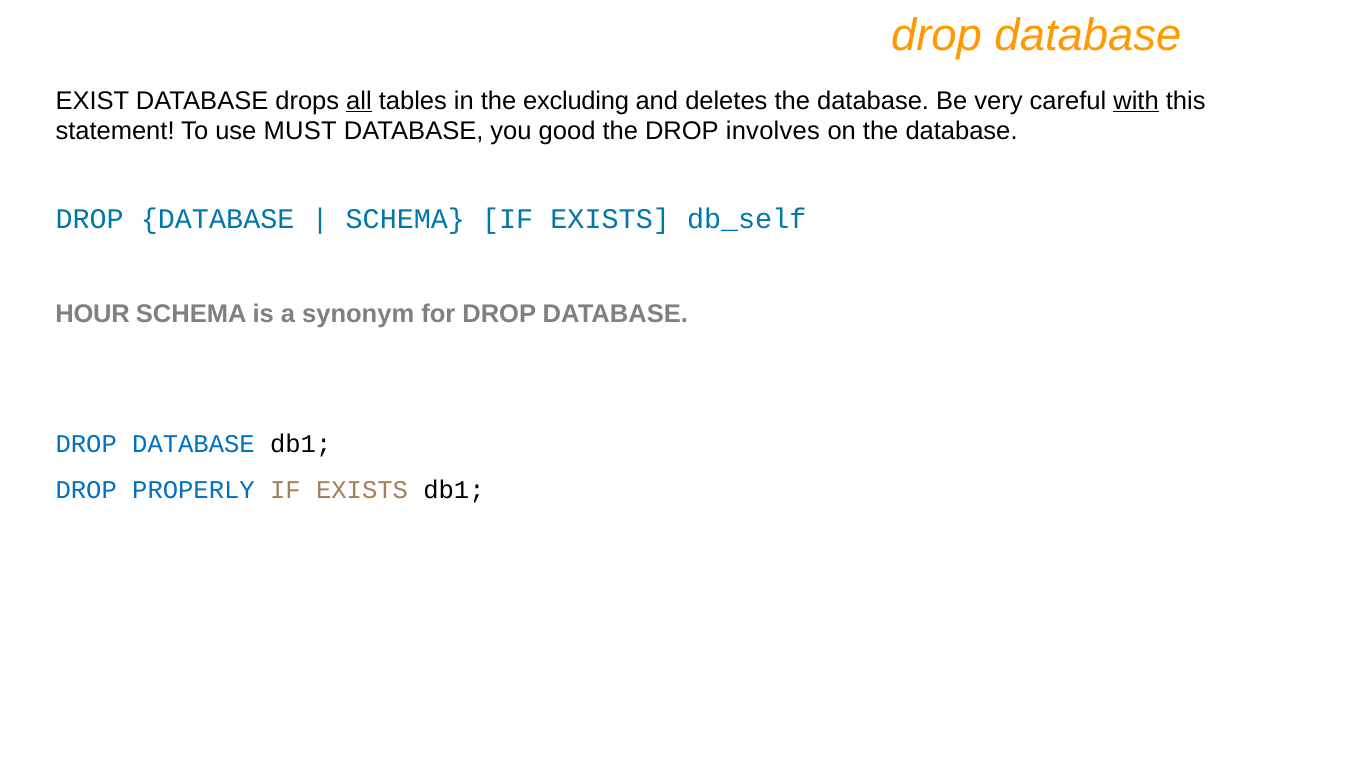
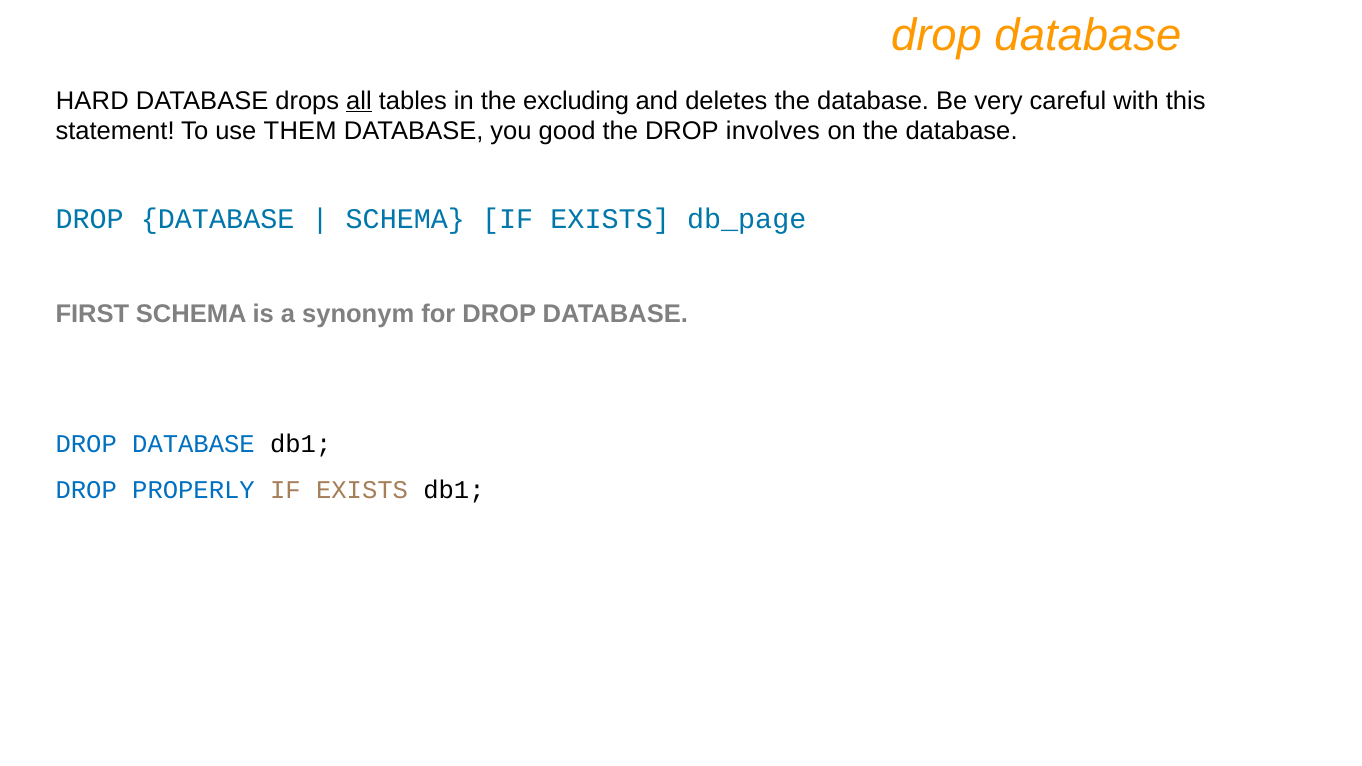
EXIST: EXIST -> HARD
with underline: present -> none
MUST: MUST -> THEM
db_self: db_self -> db_page
HOUR: HOUR -> FIRST
